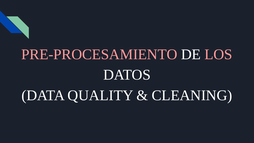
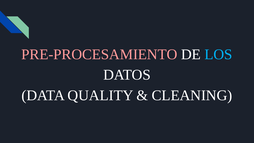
LOS colour: pink -> light blue
